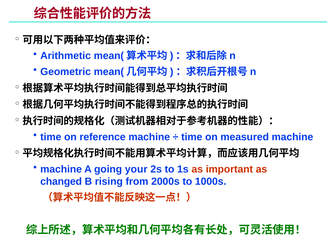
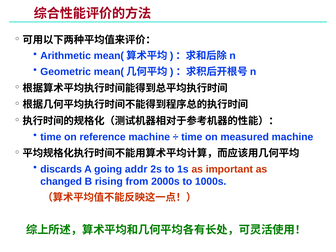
machine at (61, 169): machine -> discards
your: your -> addr
